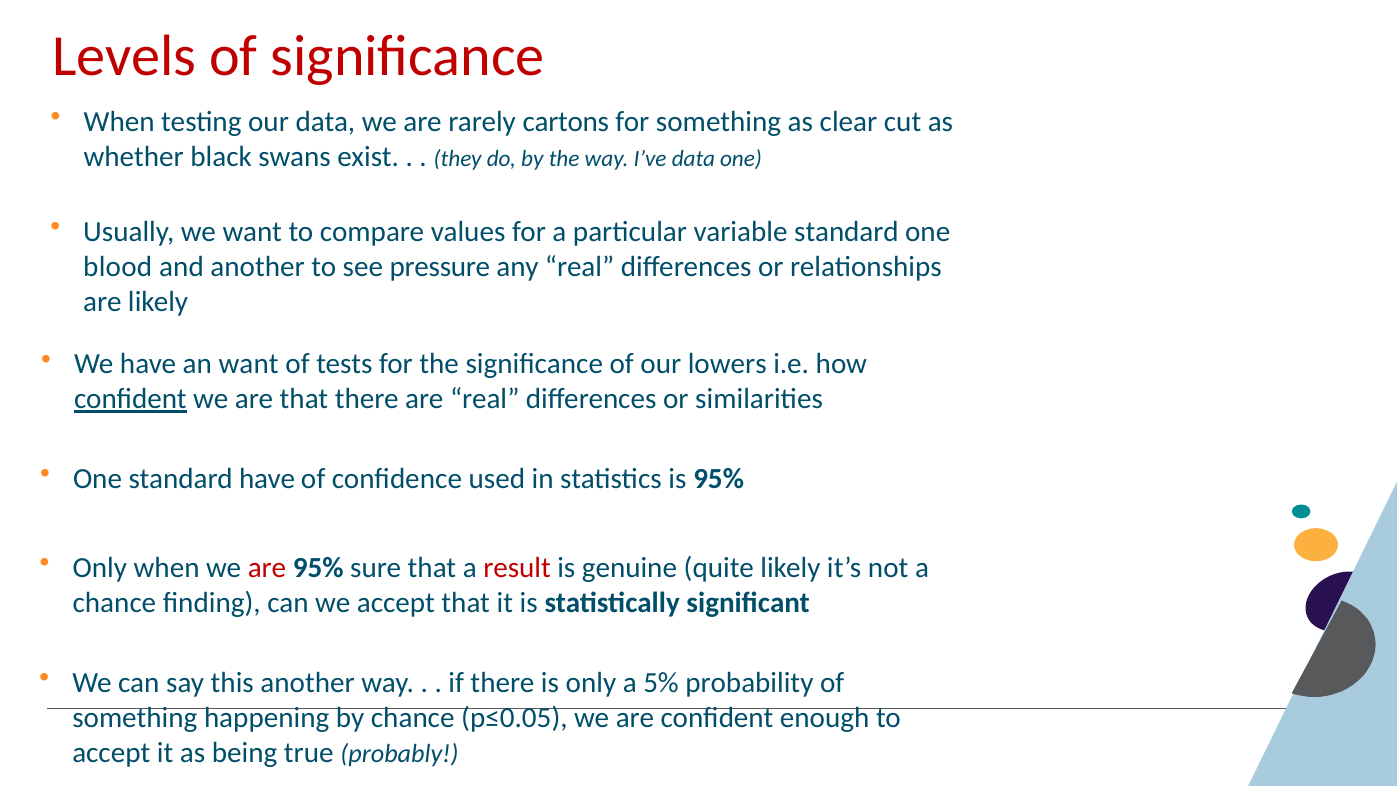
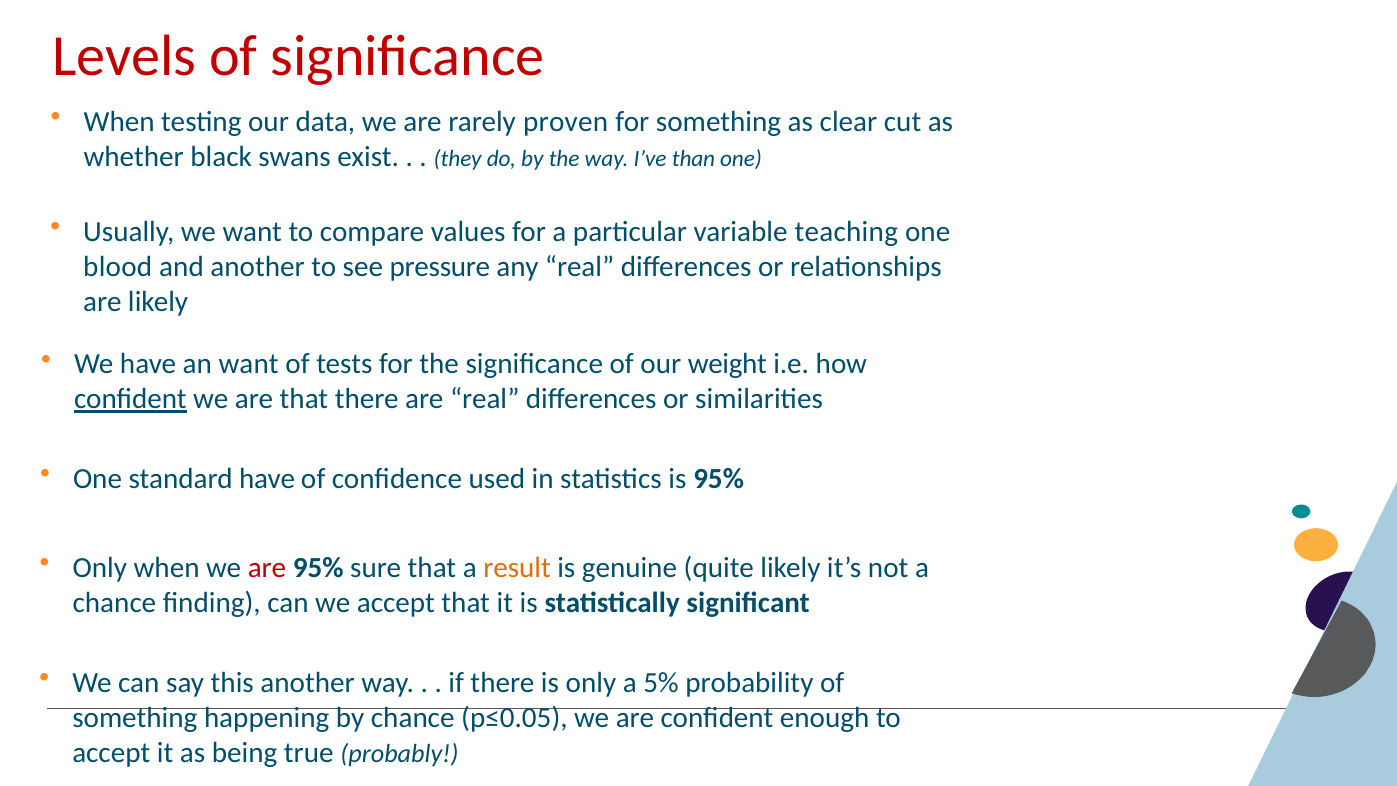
cartons: cartons -> proven
I’ve data: data -> than
variable standard: standard -> teaching
lowers: lowers -> weight
result colour: red -> orange
